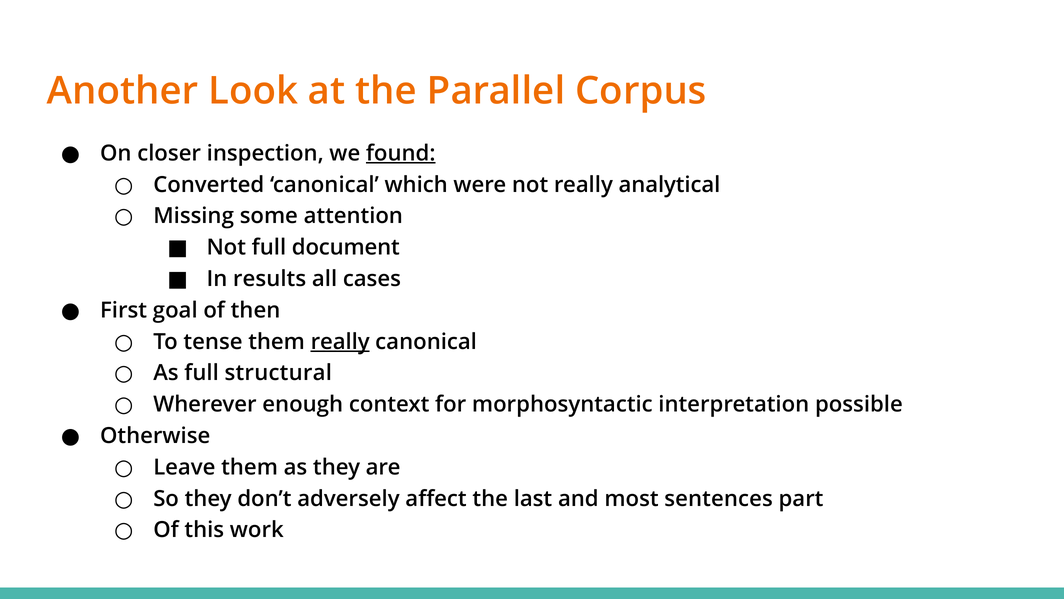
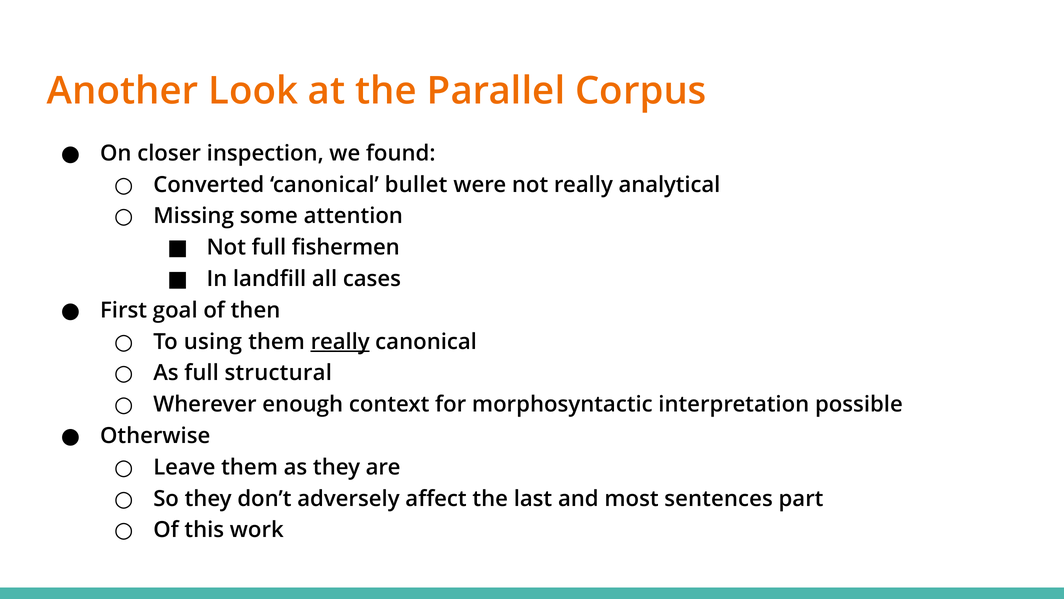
found underline: present -> none
which: which -> bullet
document: document -> fishermen
results: results -> landfill
tense: tense -> using
